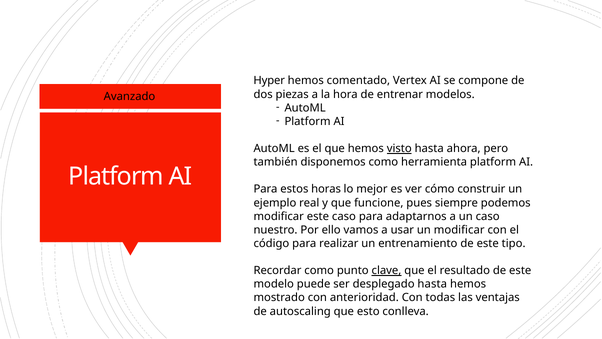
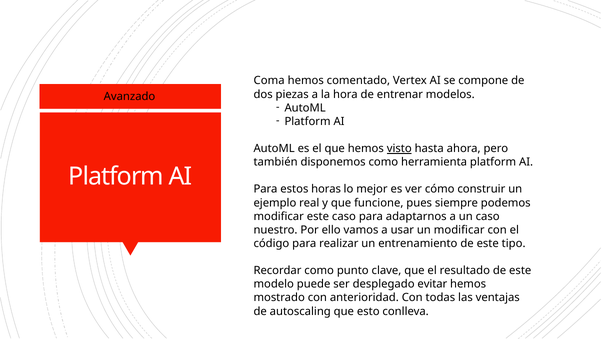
Hyper: Hyper -> Coma
clave underline: present -> none
desplegado hasta: hasta -> evitar
